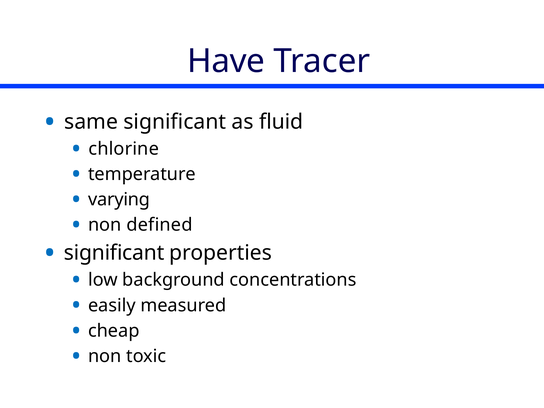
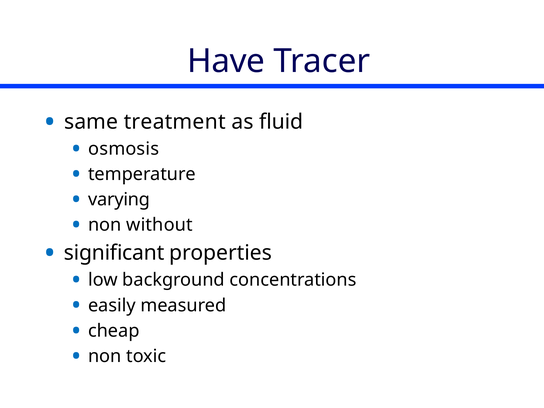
same significant: significant -> treatment
chlorine: chlorine -> osmosis
defined: defined -> without
